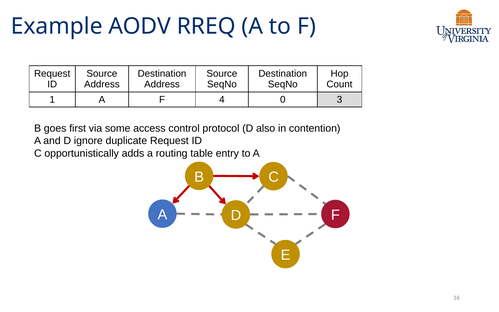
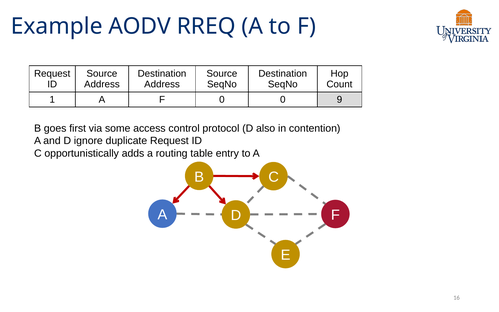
F 4: 4 -> 0
3: 3 -> 9
